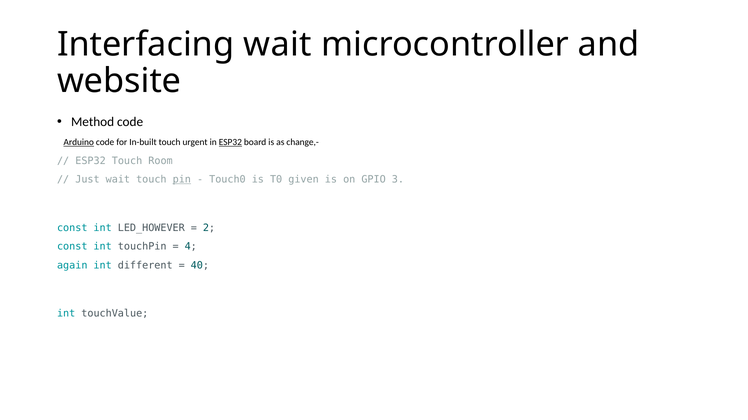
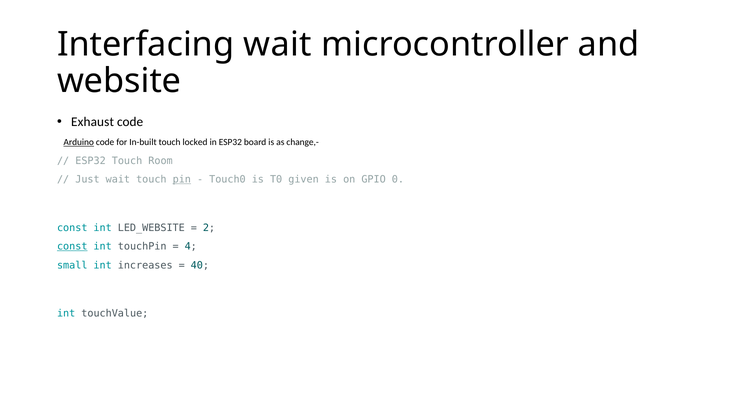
Method: Method -> Exhaust
urgent: urgent -> locked
ESP32 at (230, 143) underline: present -> none
3: 3 -> 0
LED_HOWEVER: LED_HOWEVER -> LED_WEBSITE
const at (72, 247) underline: none -> present
again: again -> small
different: different -> increases
